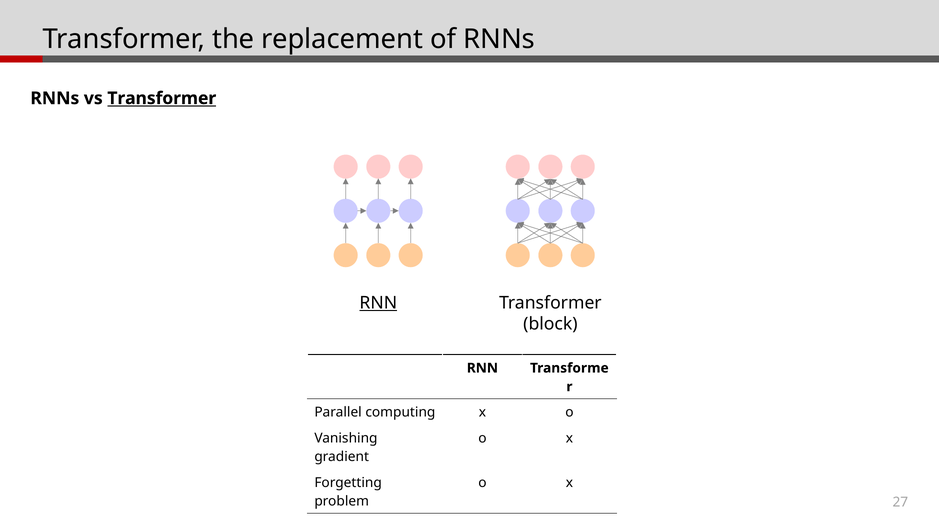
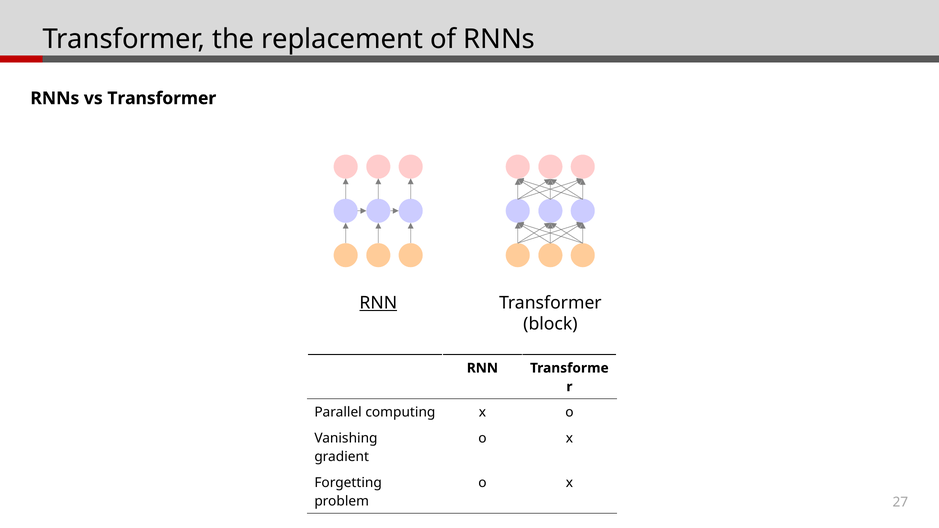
Transformer at (162, 98) underline: present -> none
